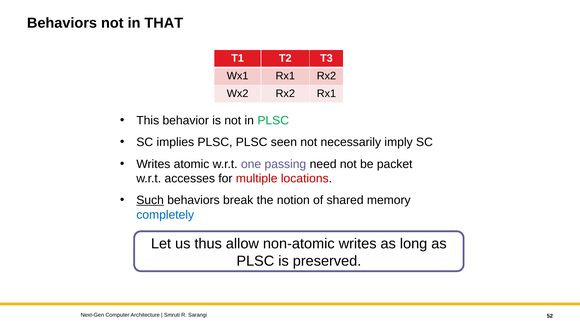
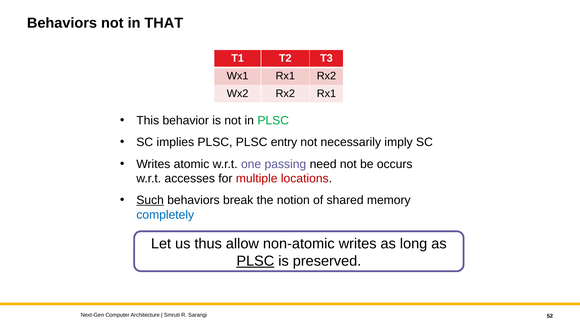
seen: seen -> entry
packet: packet -> occurs
PLSC at (255, 261) underline: none -> present
